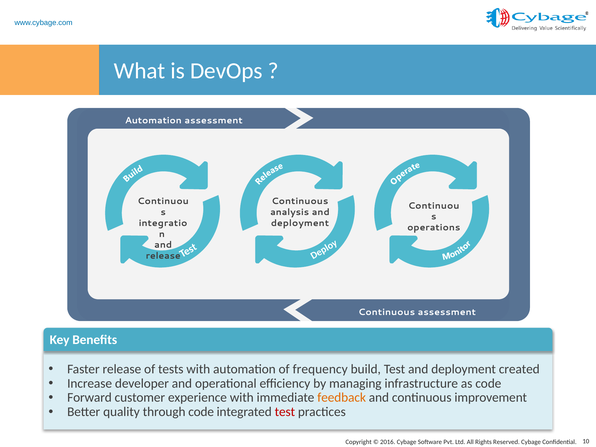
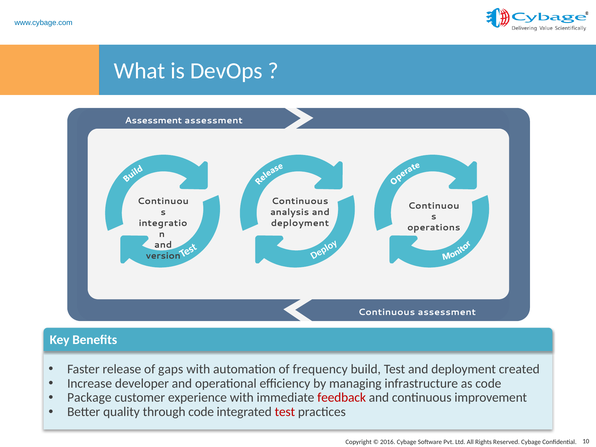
Automation at (153, 120): Automation -> Assessment
release at (163, 256): release -> version
tests: tests -> gaps
Forward: Forward -> Package
feedback colour: orange -> red
